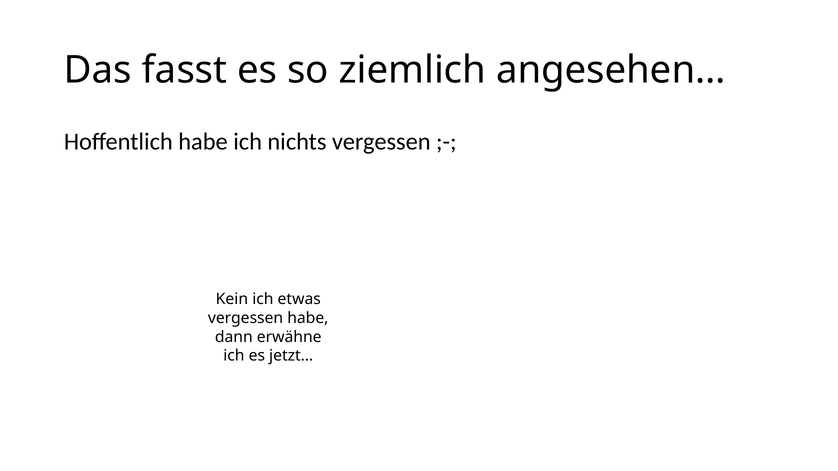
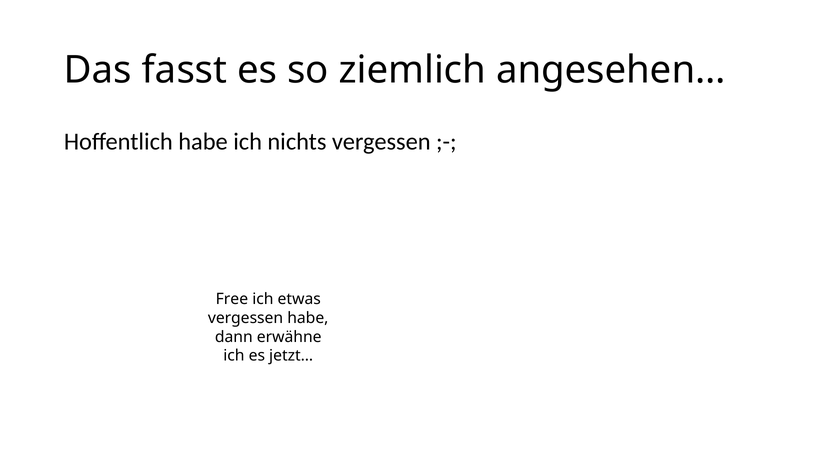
Kein: Kein -> Free
